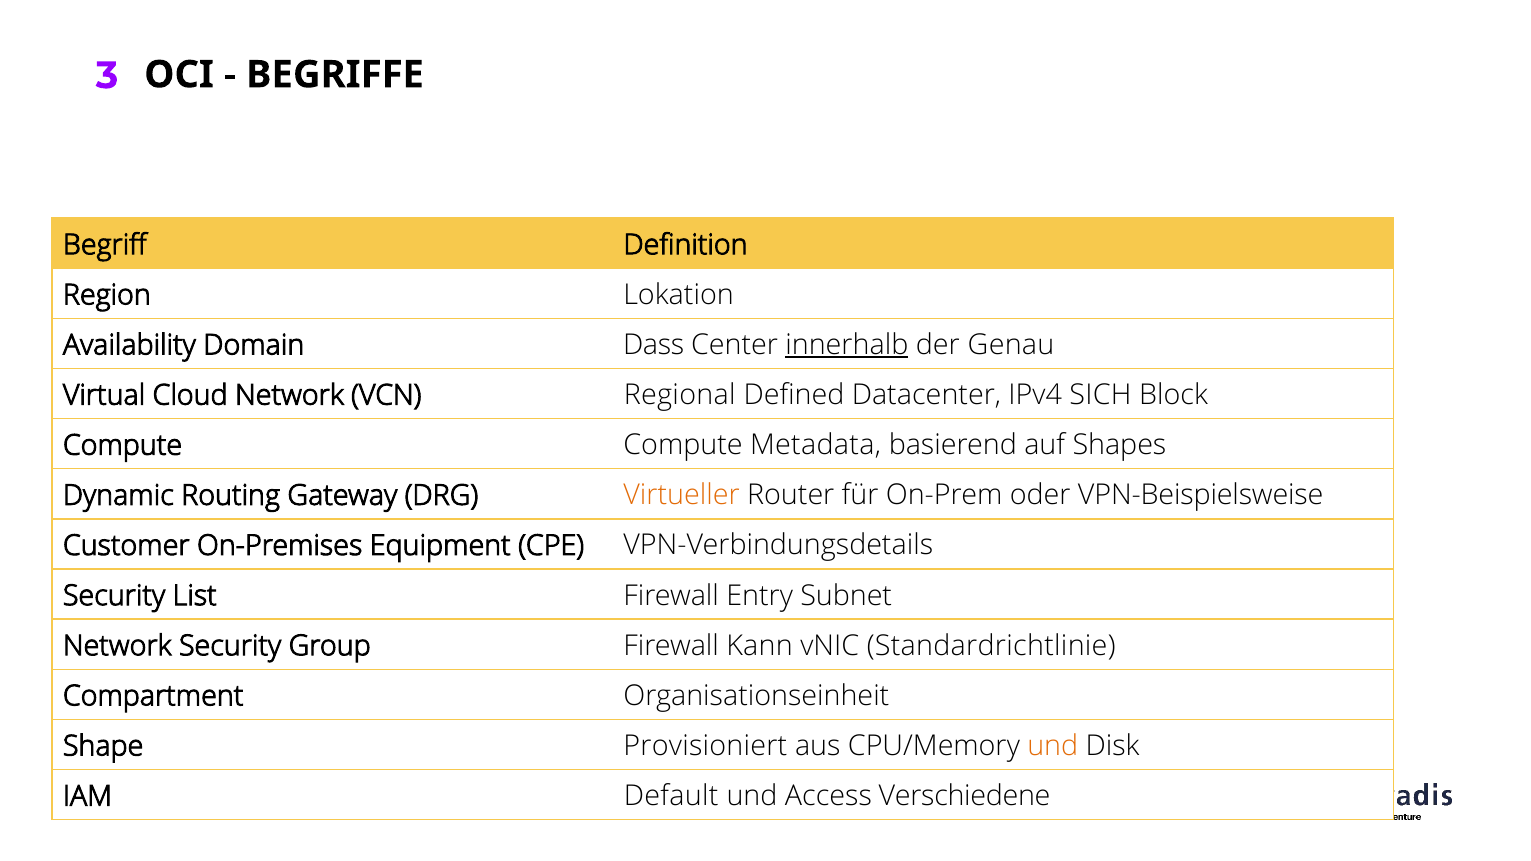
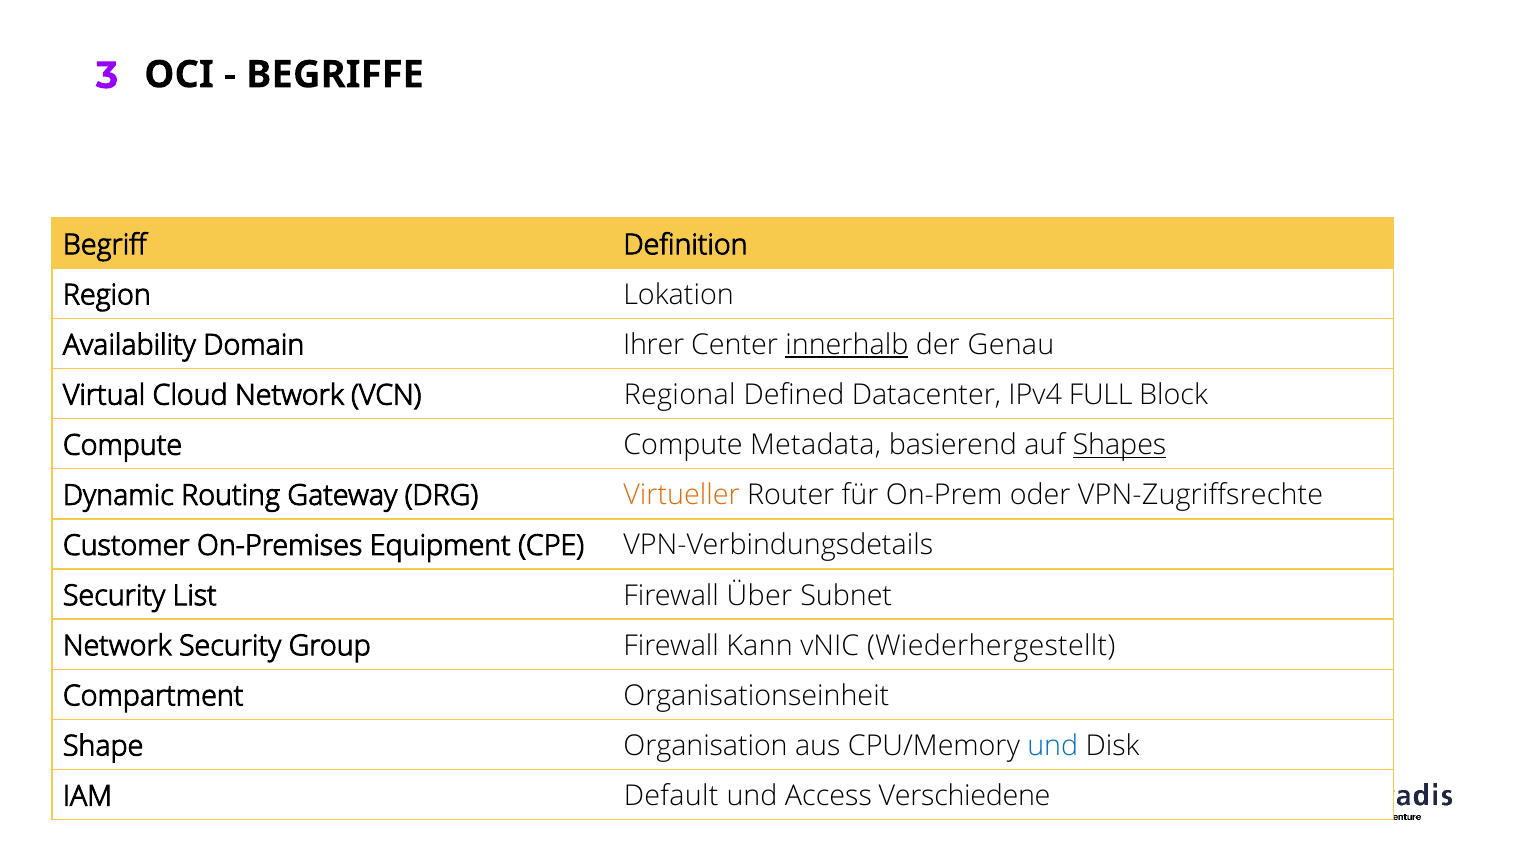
Dass: Dass -> Ihrer
SICH: SICH -> FULL
Shapes underline: none -> present
VPN-Beispielsweise: VPN-Beispielsweise -> VPN-Zugriffsrechte
Entry: Entry -> Über
Standardrichtlinie: Standardrichtlinie -> Wiederhergestellt
Provisioniert: Provisioniert -> Organisation
und at (1053, 746) colour: orange -> blue
